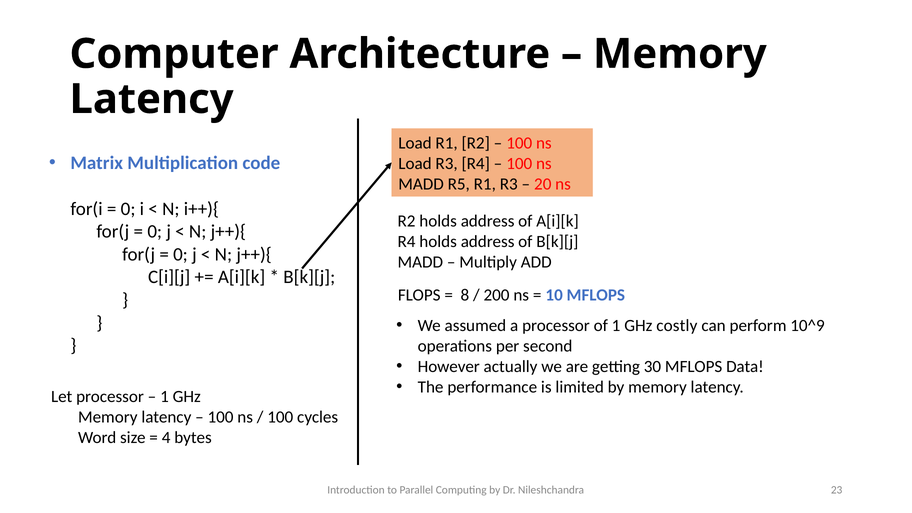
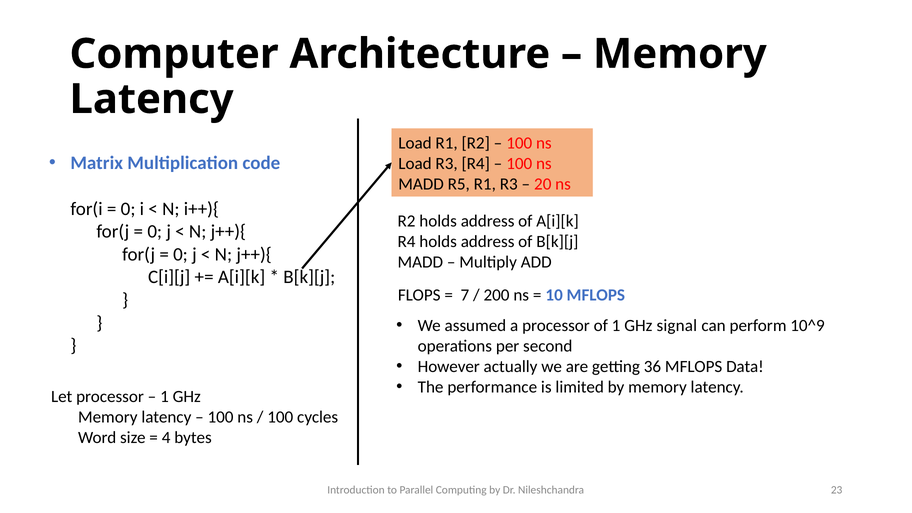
8: 8 -> 7
costly: costly -> signal
30: 30 -> 36
